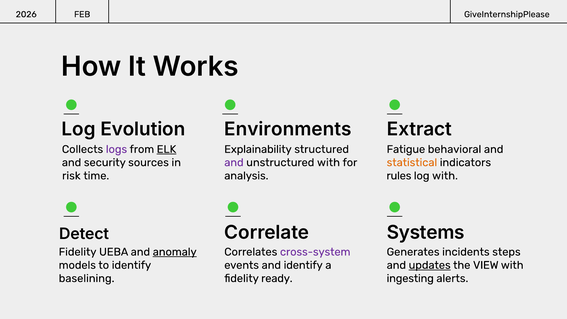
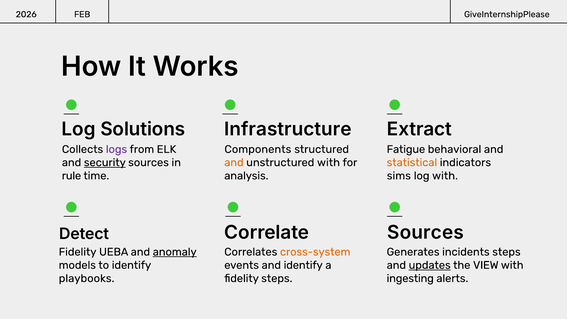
Evolution: Evolution -> Solutions
Environments: Environments -> Infrastructure
ELK underline: present -> none
Explainability: Explainability -> Components
security underline: none -> present
and at (234, 162) colour: purple -> orange
risk: risk -> rule
rules: rules -> sims
Correlate Systems: Systems -> Sources
cross-system colour: purple -> orange
baselining: baselining -> playbooks
fidelity ready: ready -> steps
